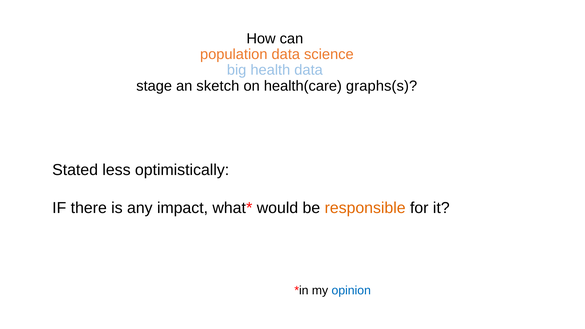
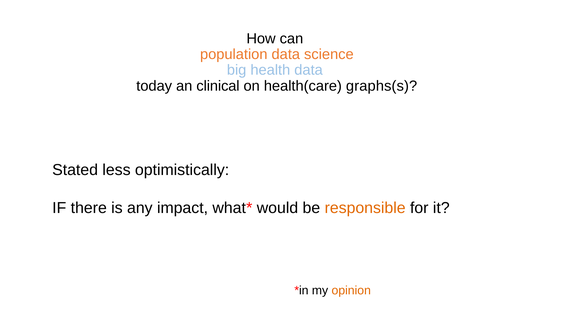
stage: stage -> today
sketch: sketch -> clinical
opinion colour: blue -> orange
